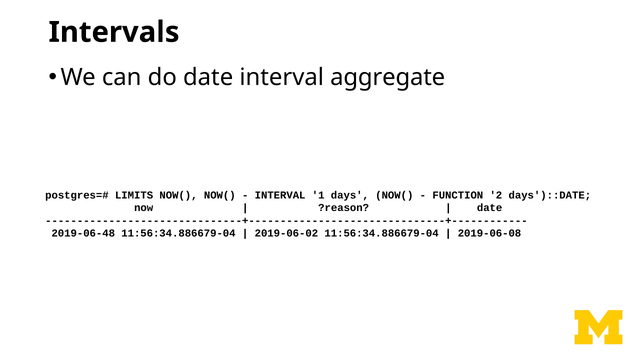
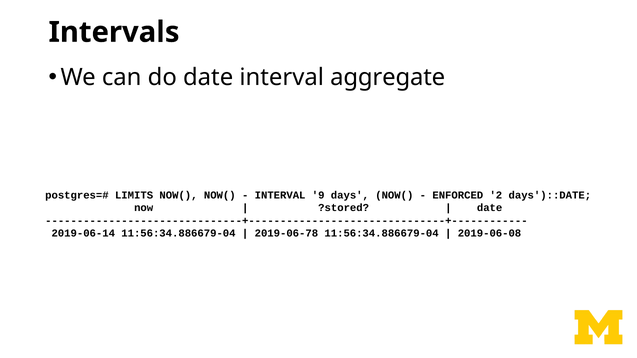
1: 1 -> 9
FUNCTION: FUNCTION -> ENFORCED
?reason: ?reason -> ?stored
2019-06-48: 2019-06-48 -> 2019-06-14
2019-06-02: 2019-06-02 -> 2019-06-78
